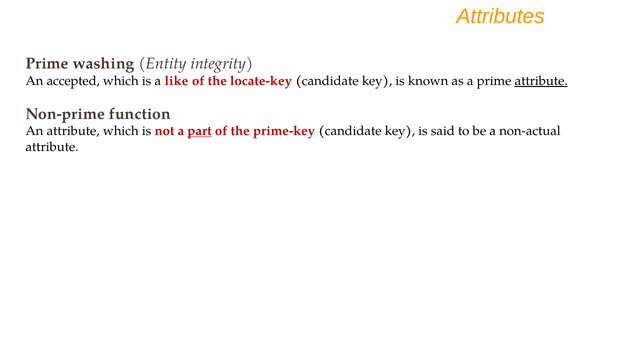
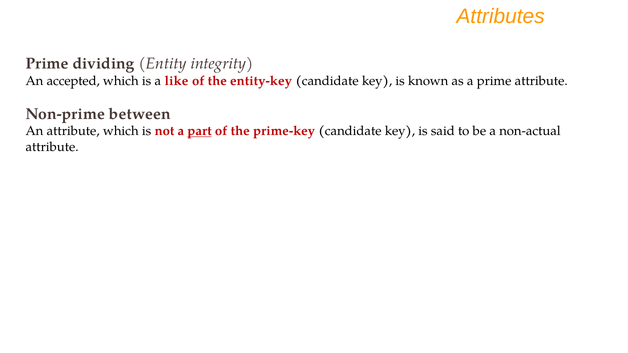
washing: washing -> dividing
locate-key: locate-key -> entity-key
attribute at (541, 81) underline: present -> none
function: function -> between
